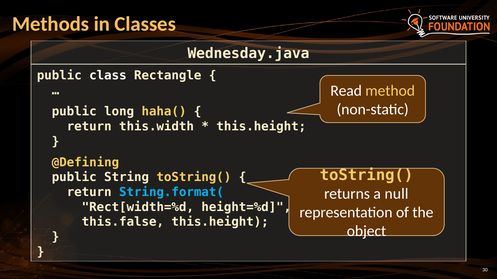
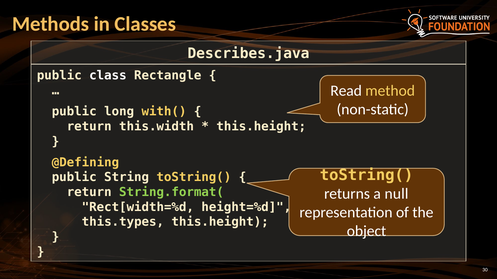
Wednesday.java: Wednesday.java -> Describes.java
haha(: haha( -> with(
String.format( colour: light blue -> light green
this.false: this.false -> this.types
